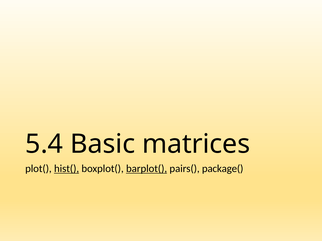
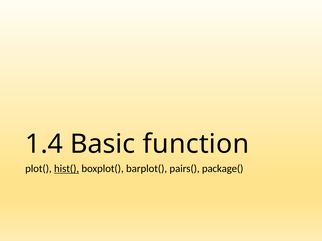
5.4: 5.4 -> 1.4
matrices: matrices -> function
barplot( underline: present -> none
